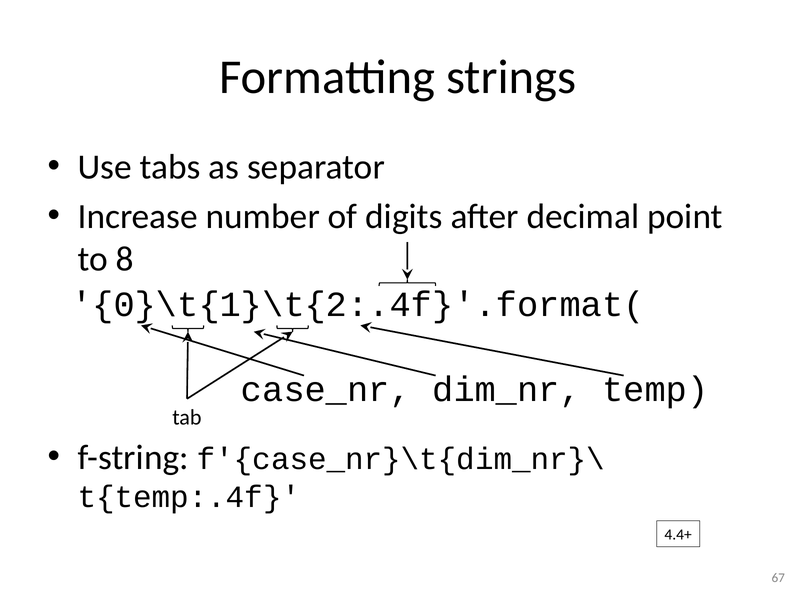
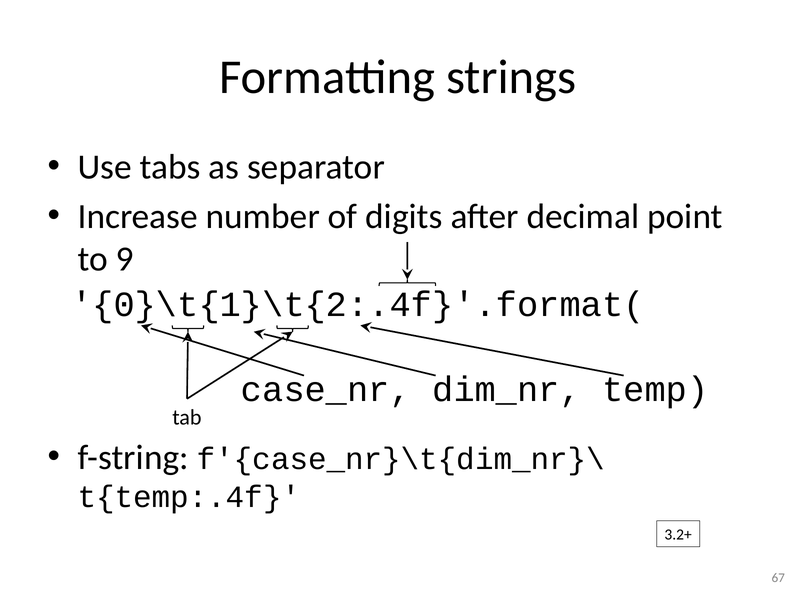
8: 8 -> 9
4.4+: 4.4+ -> 3.2+
